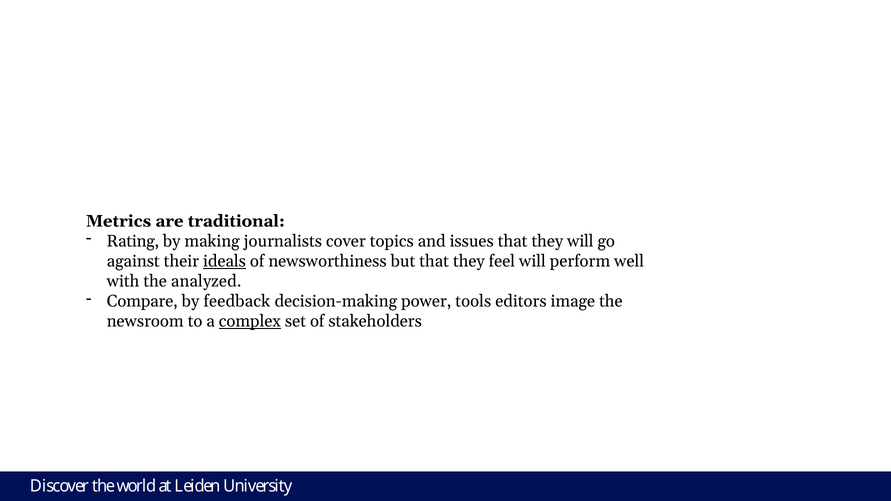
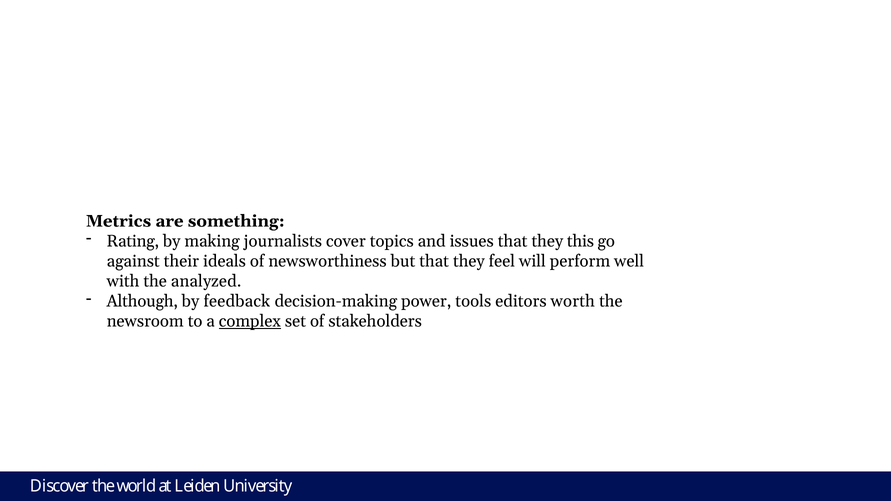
traditional: traditional -> something
they will: will -> this
ideals underline: present -> none
Compare: Compare -> Although
image: image -> worth
